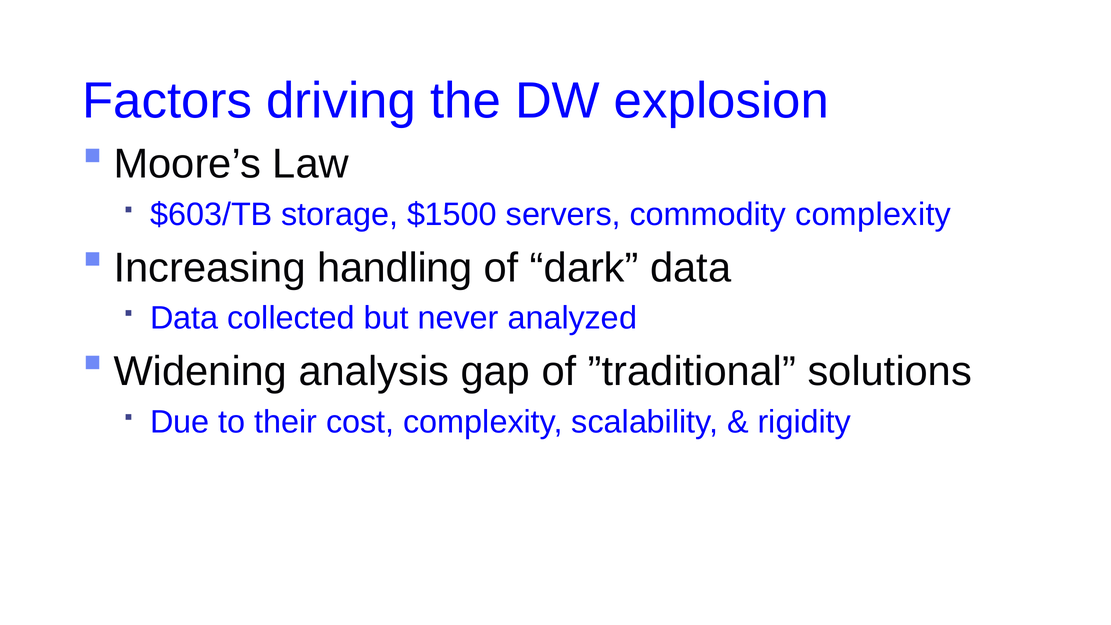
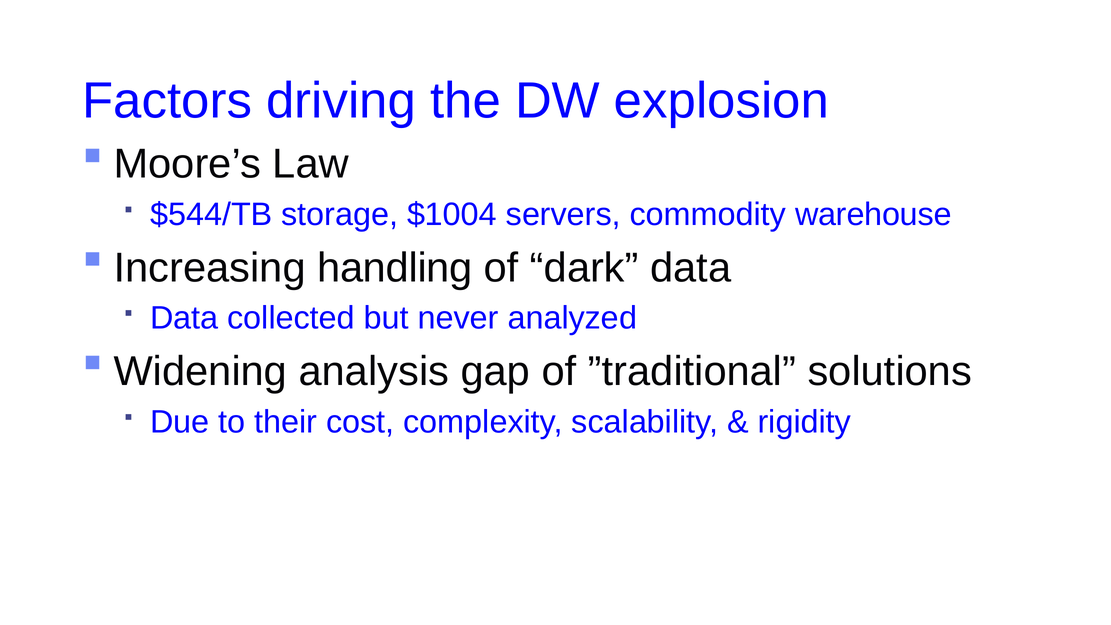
$603/TB: $603/TB -> $544/TB
$1500: $1500 -> $1004
commodity complexity: complexity -> warehouse
